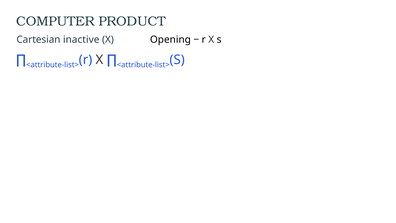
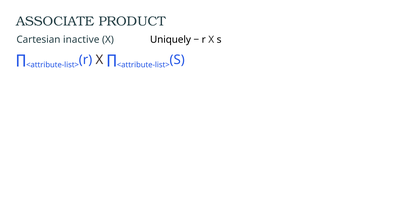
COMPUTER: COMPUTER -> ASSOCIATE
Opening: Opening -> Uniquely
